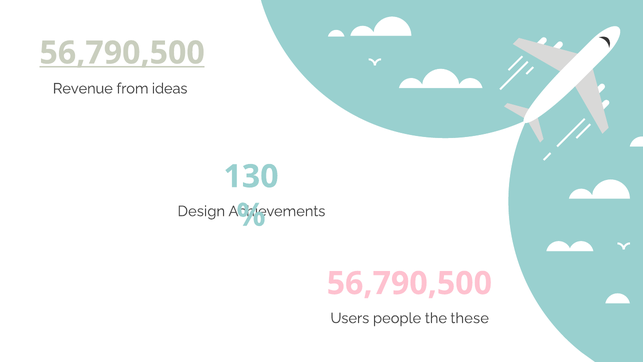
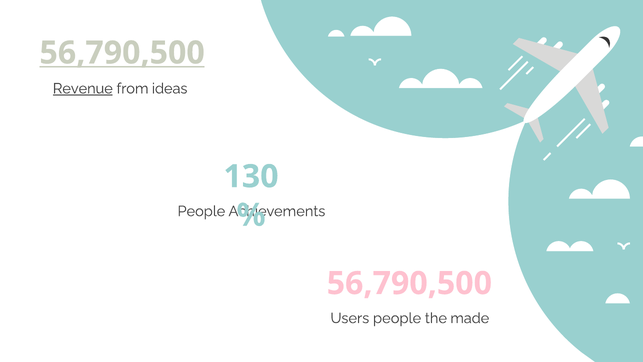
Revenue underline: none -> present
Design at (201, 211): Design -> People
these: these -> made
